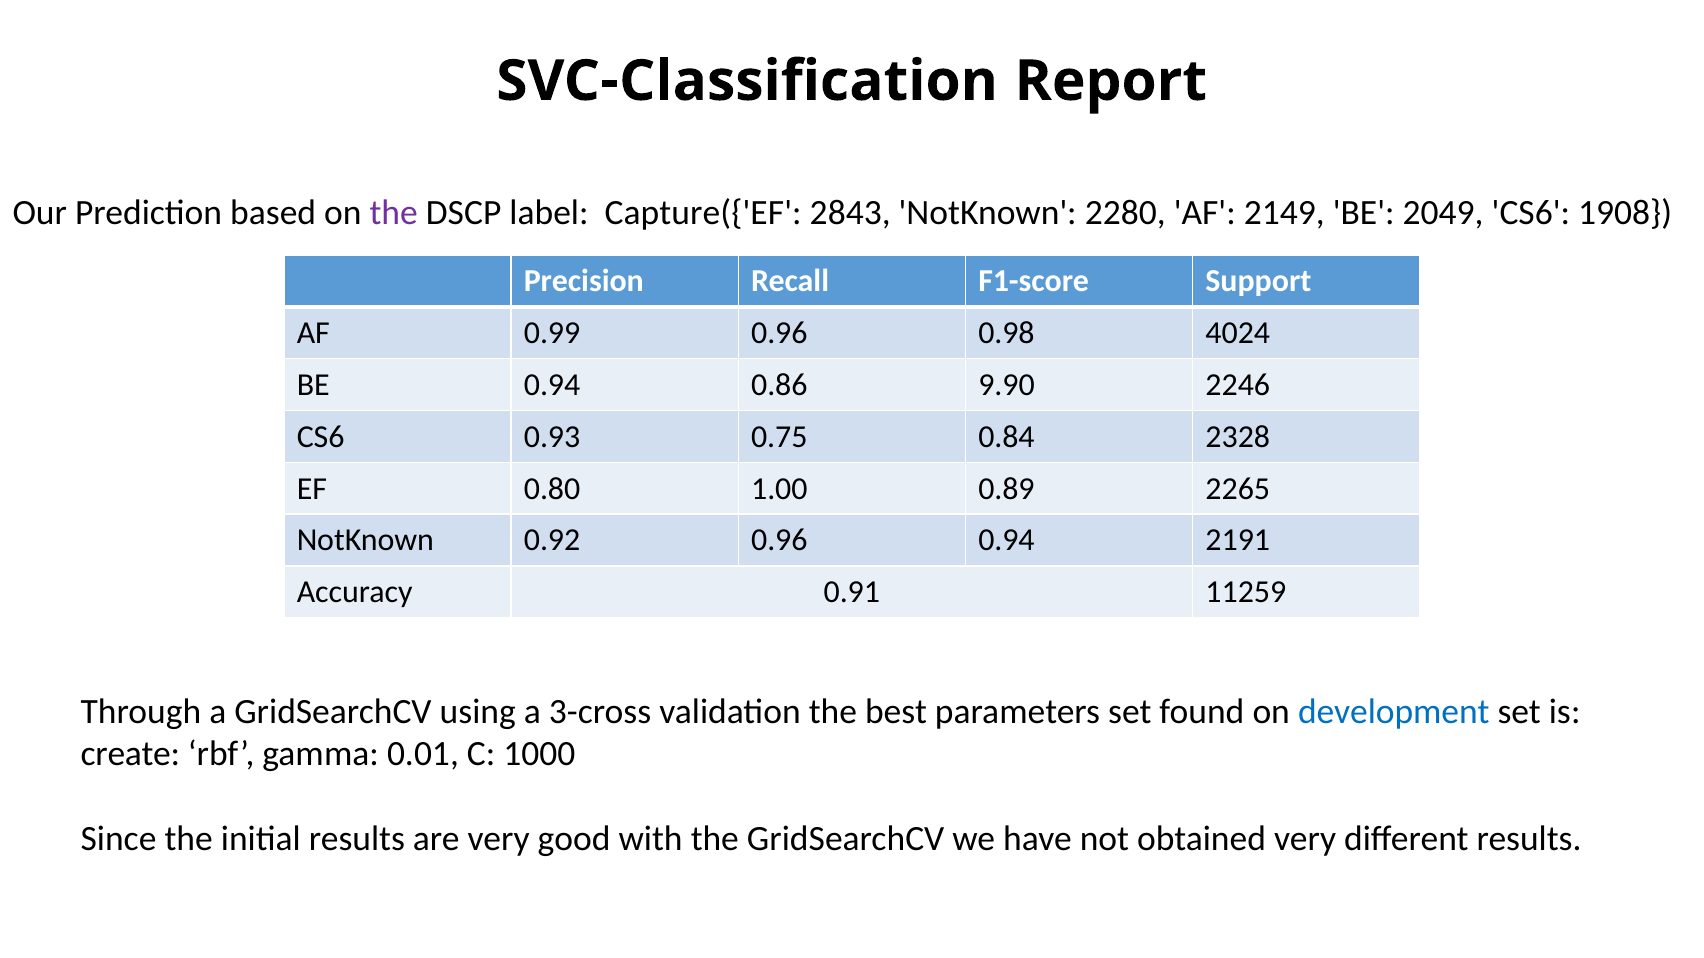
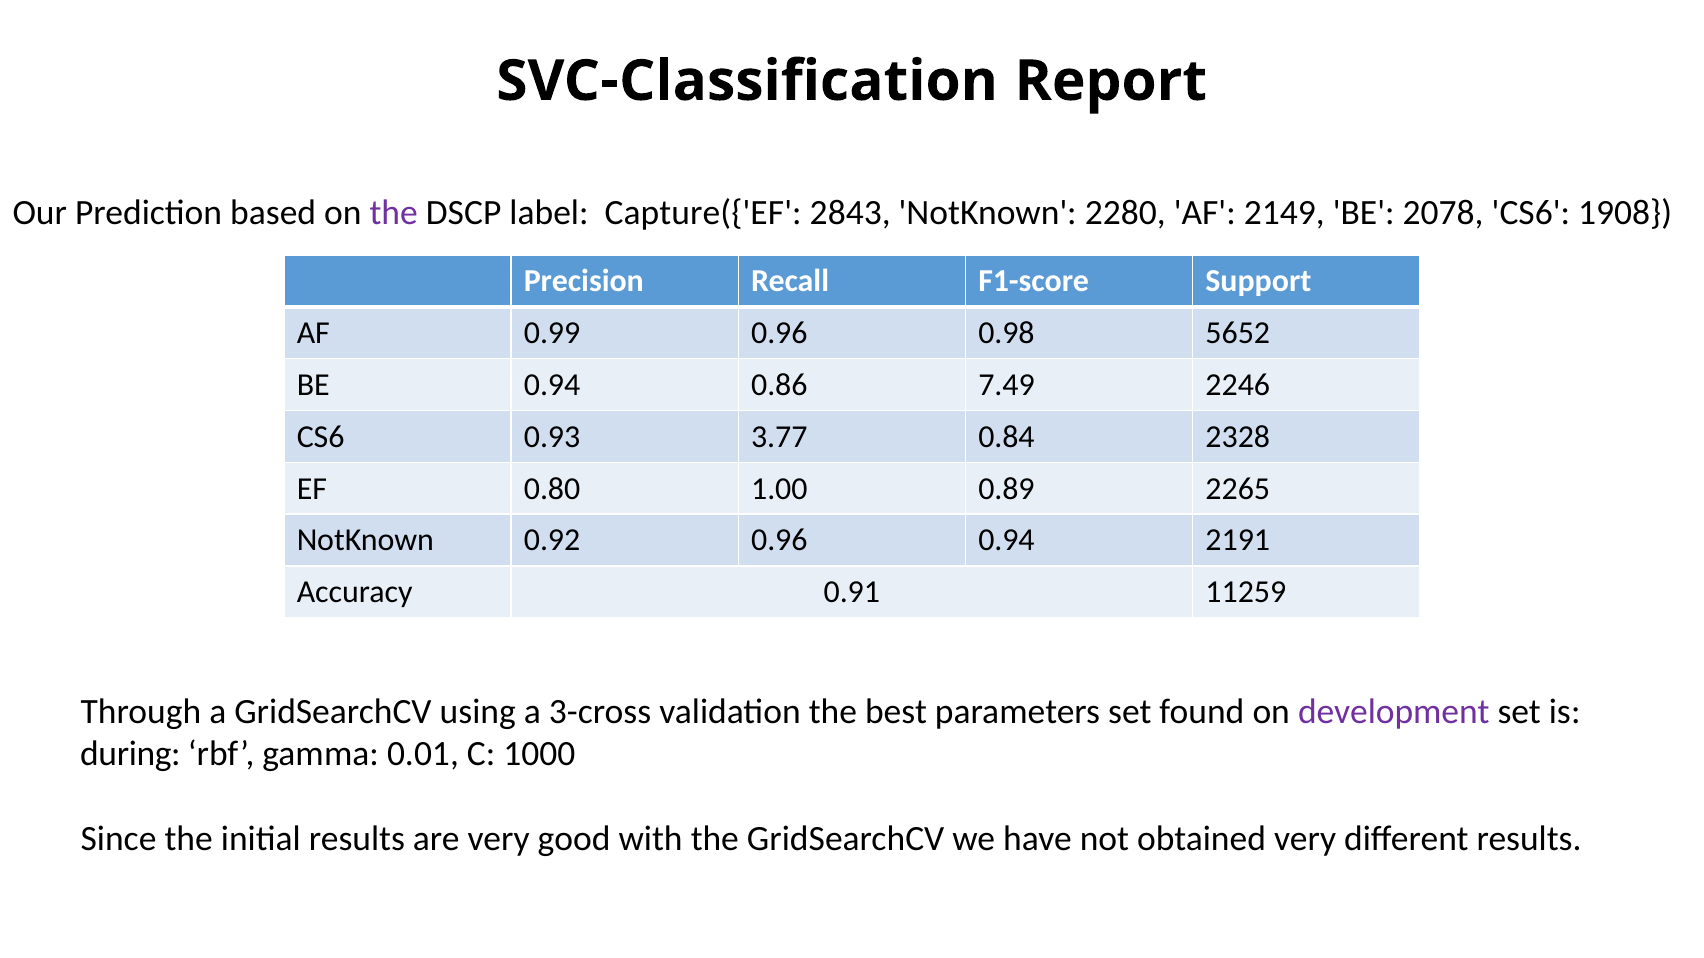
2049: 2049 -> 2078
4024: 4024 -> 5652
9.90: 9.90 -> 7.49
0.75: 0.75 -> 3.77
development colour: blue -> purple
create: create -> during
